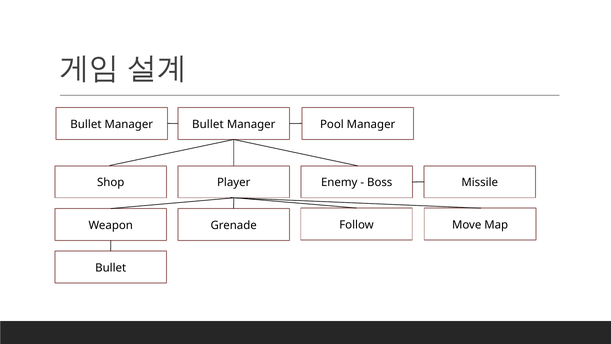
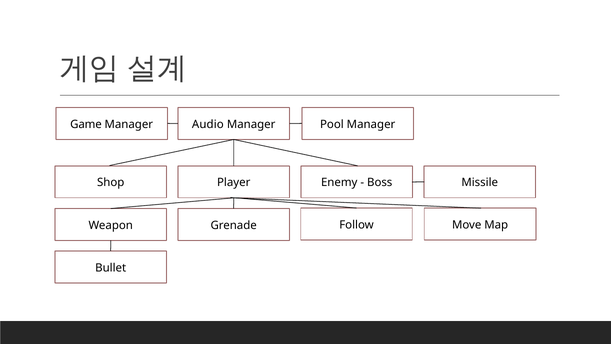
Bullet at (86, 124): Bullet -> Game
Bullet at (208, 124): Bullet -> Audio
